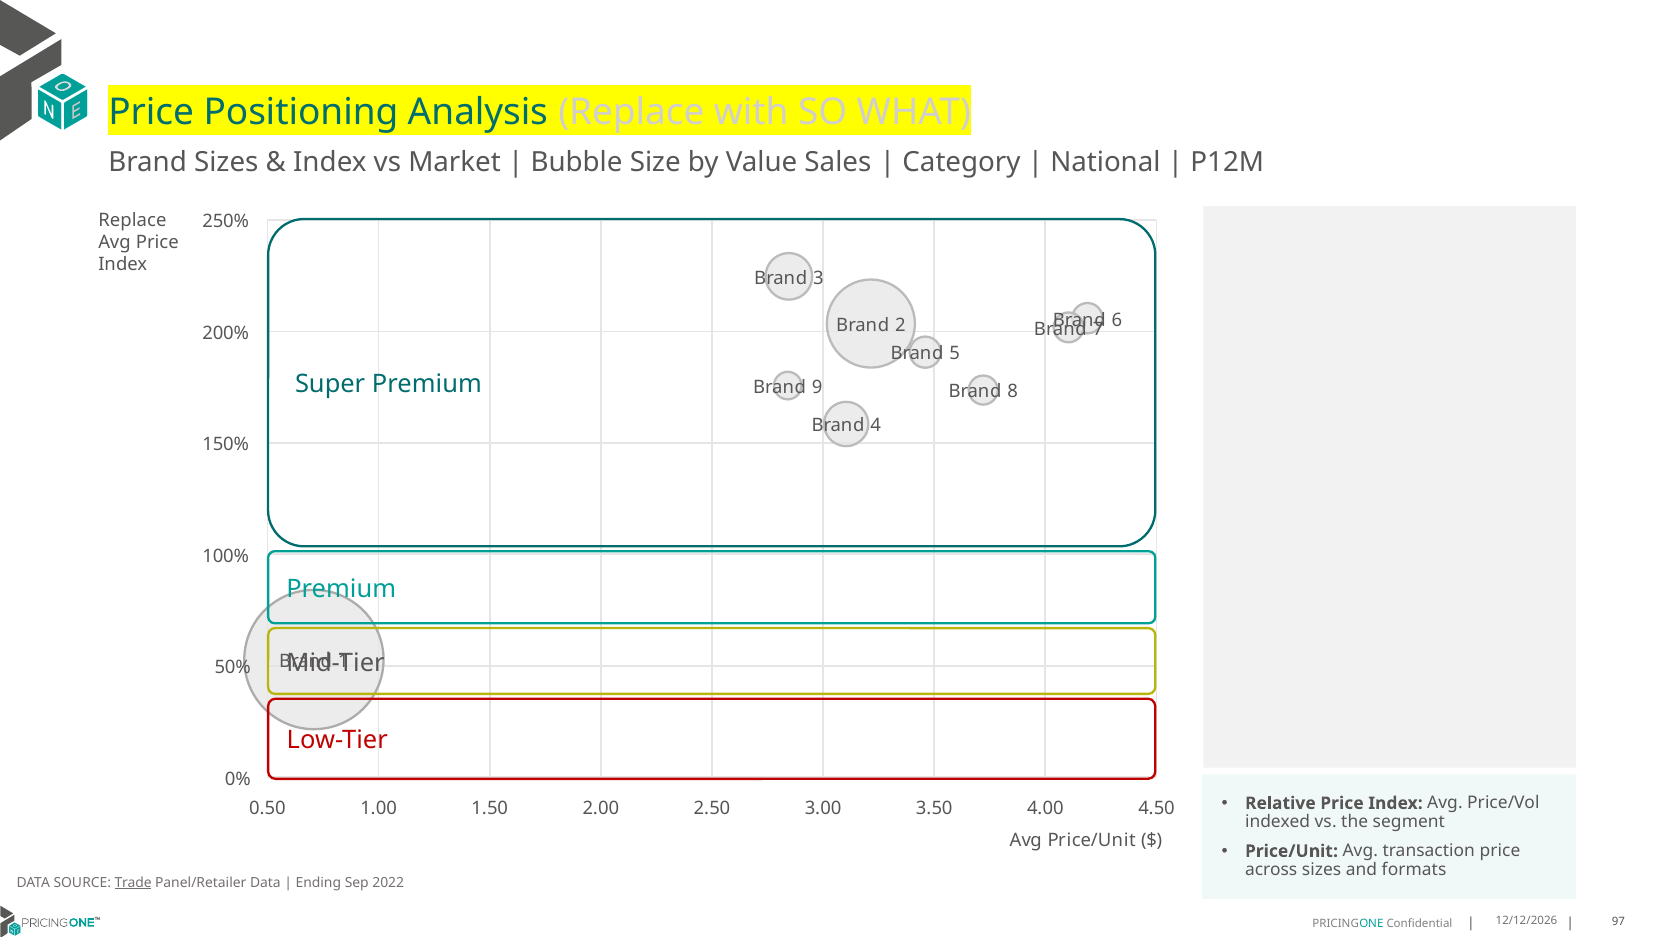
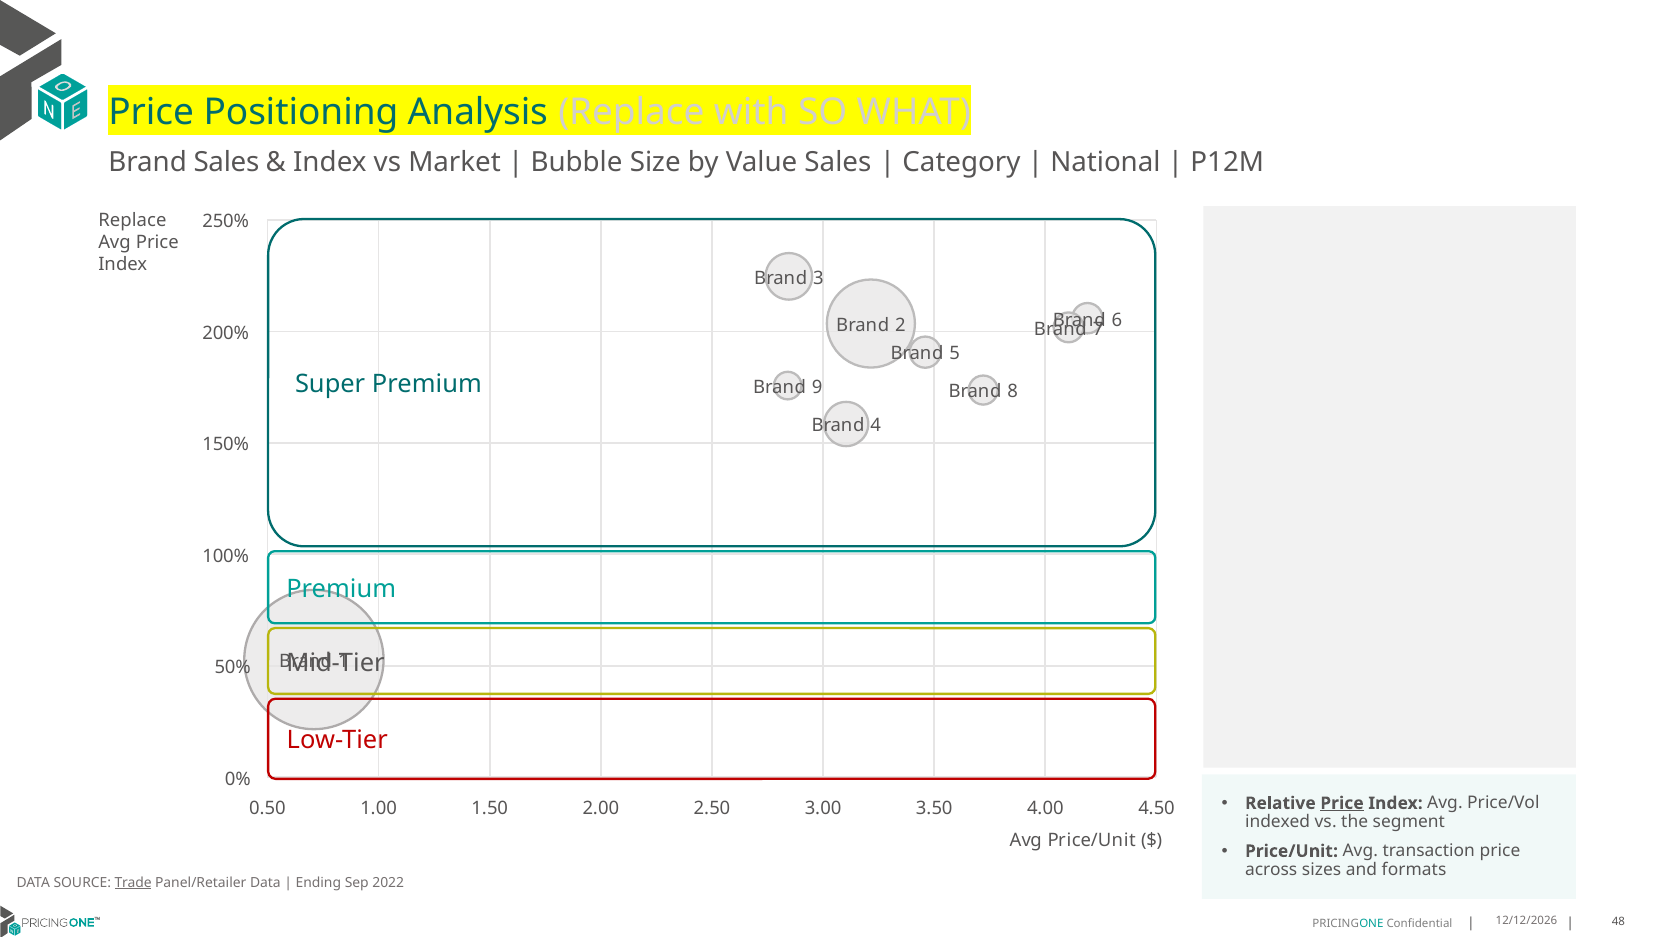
Brand Sizes: Sizes -> Sales
Price at (1342, 803) underline: none -> present
97: 97 -> 48
